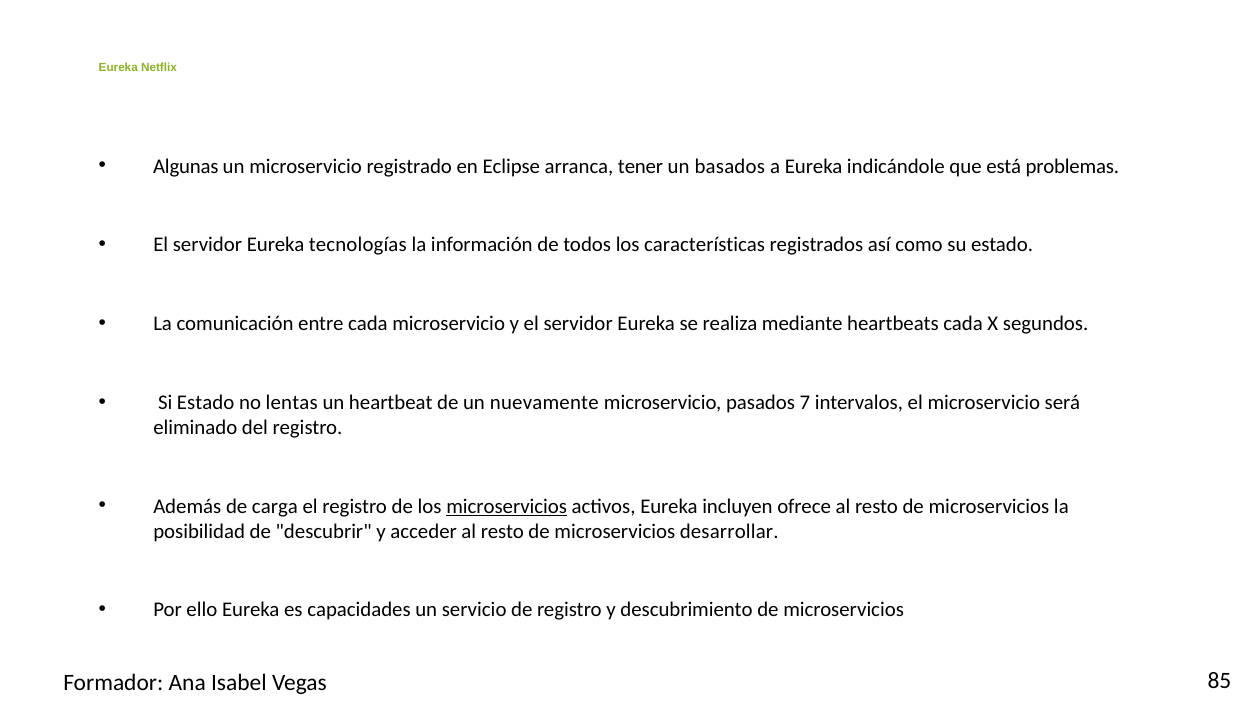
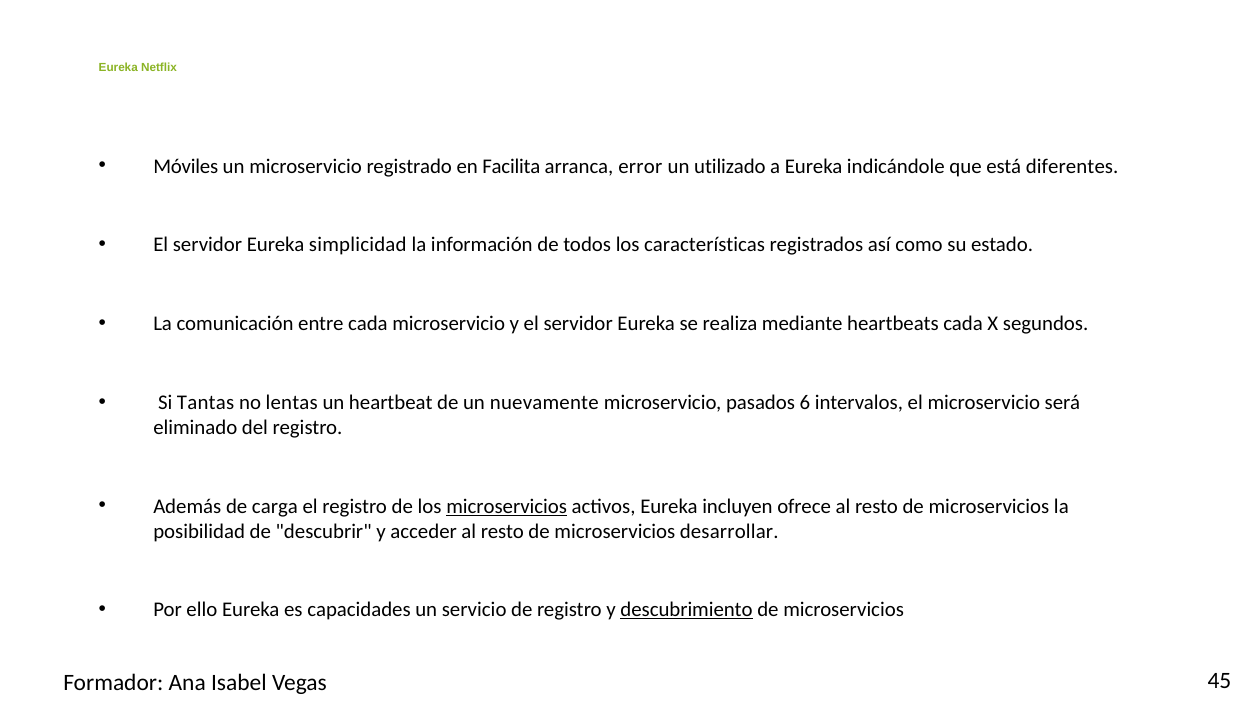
Algunas: Algunas -> Móviles
Eclipse: Eclipse -> Facilita
tener: tener -> error
basados: basados -> utilizado
problemas: problemas -> diferentes
tecnologías: tecnologías -> simplicidad
Si Estado: Estado -> Tantas
7: 7 -> 6
descubrimiento underline: none -> present
85: 85 -> 45
